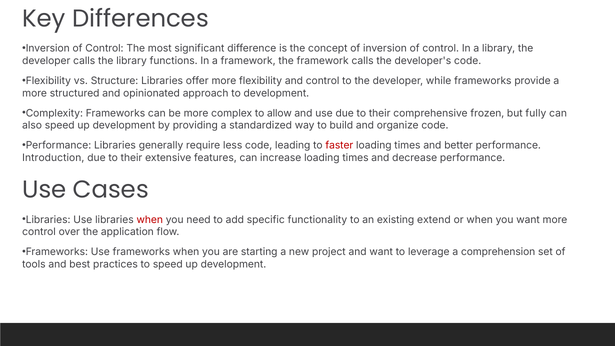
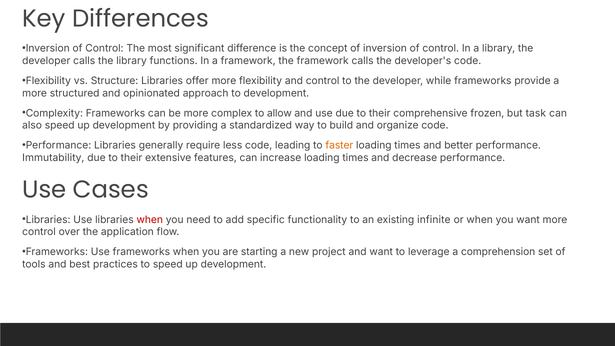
fully: fully -> task
faster colour: red -> orange
Introduction: Introduction -> Immutability
extend: extend -> infinite
